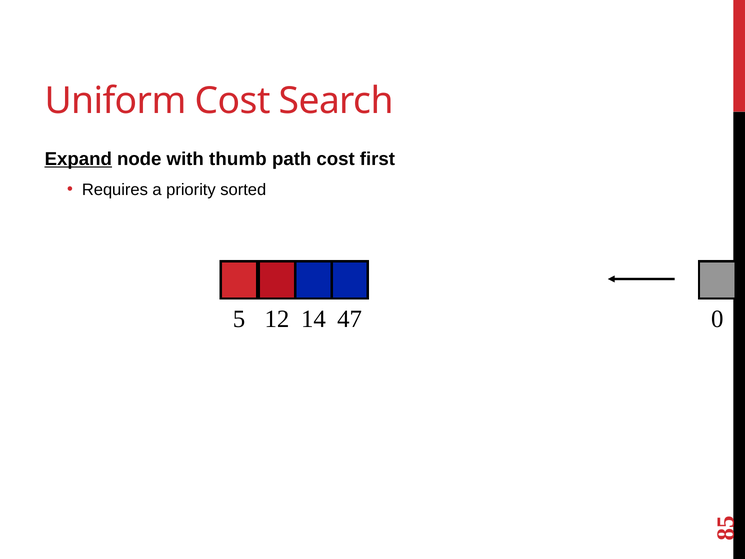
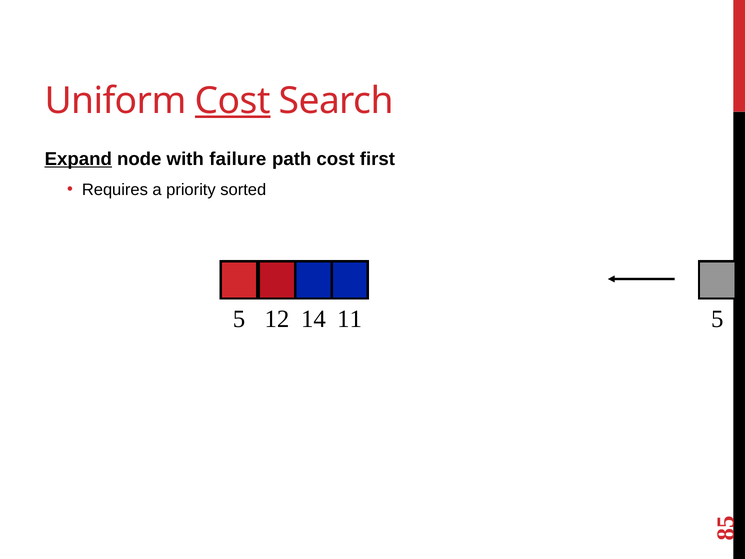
Cost at (233, 101) underline: none -> present
thumb: thumb -> failure
47: 47 -> 11
12 0: 0 -> 5
